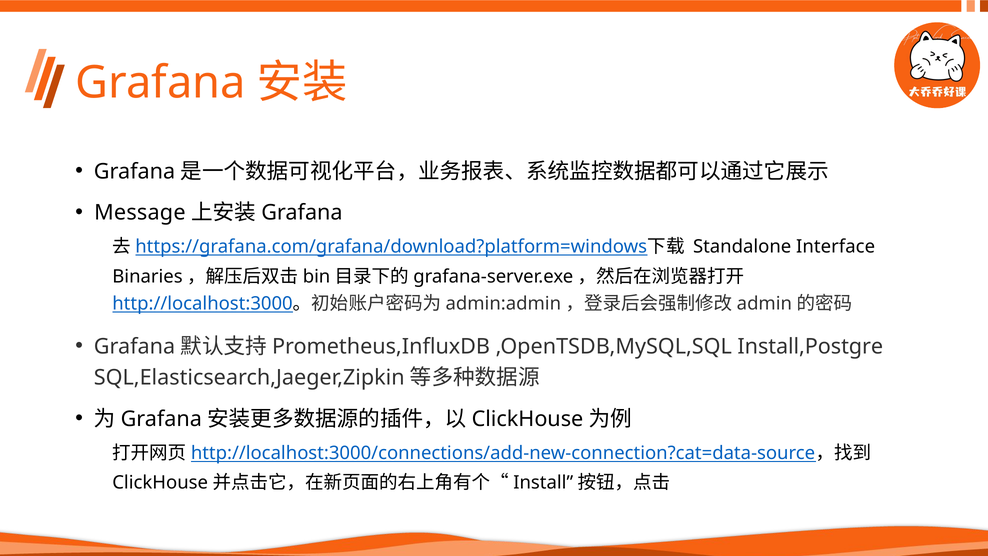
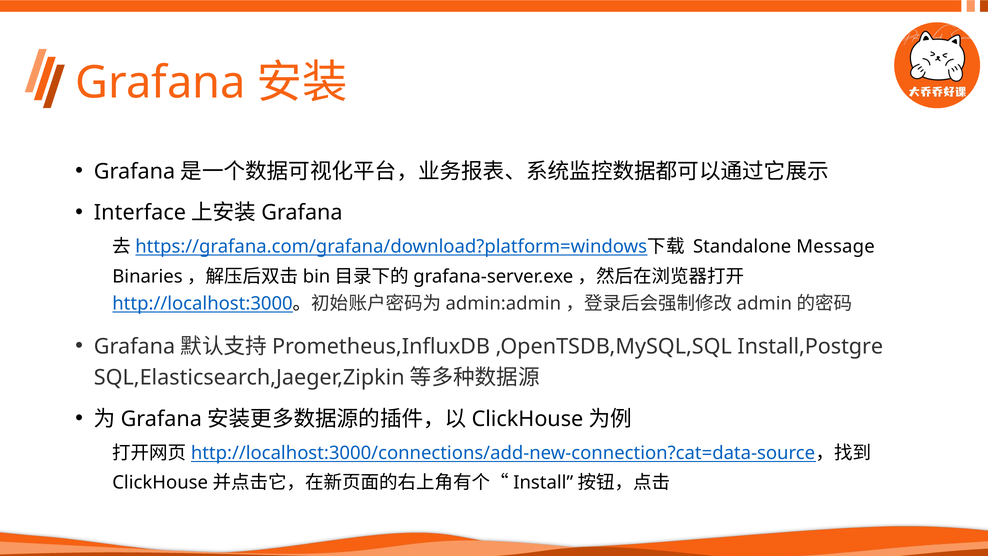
Message: Message -> Interface
Interface: Interface -> Message
